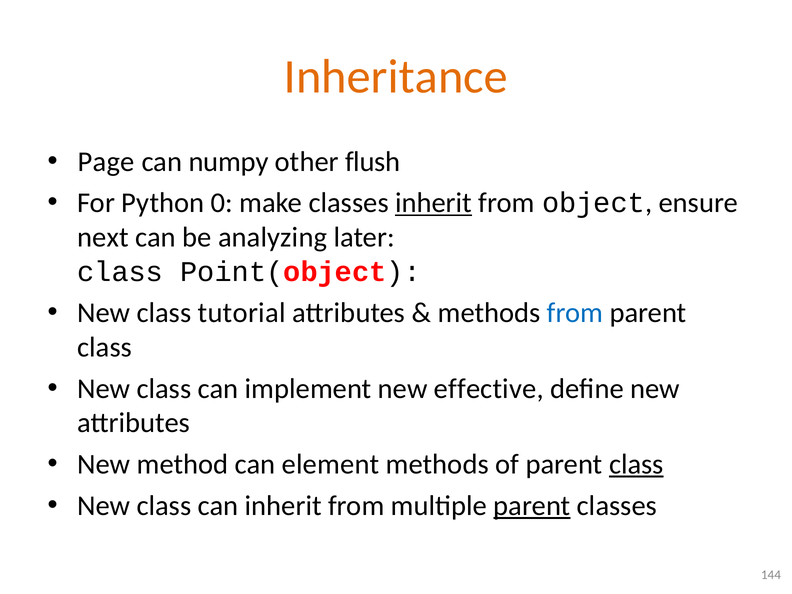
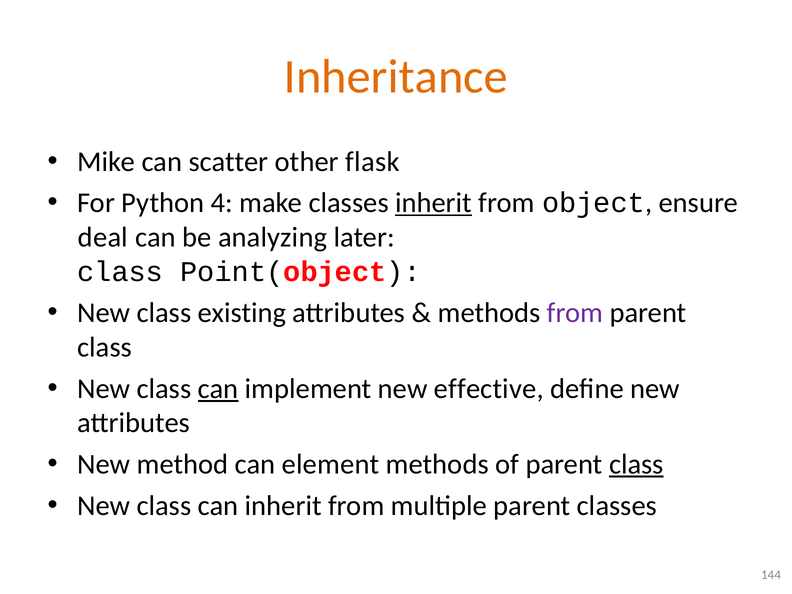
Page: Page -> Mike
numpy: numpy -> scatter
flush: flush -> flask
0: 0 -> 4
next: next -> deal
tutorial: tutorial -> existing
from at (575, 313) colour: blue -> purple
can at (218, 389) underline: none -> present
parent at (532, 506) underline: present -> none
